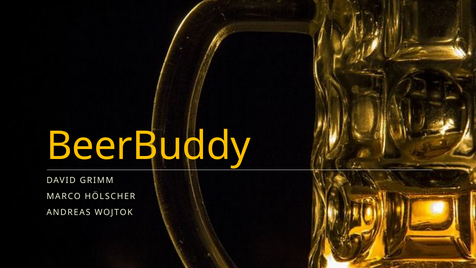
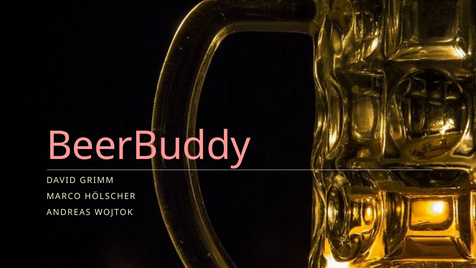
BeerBuddy colour: yellow -> pink
